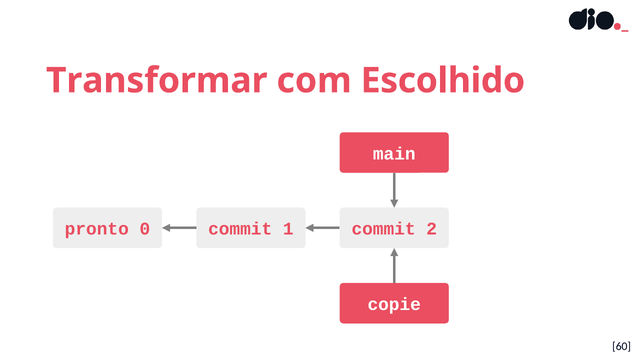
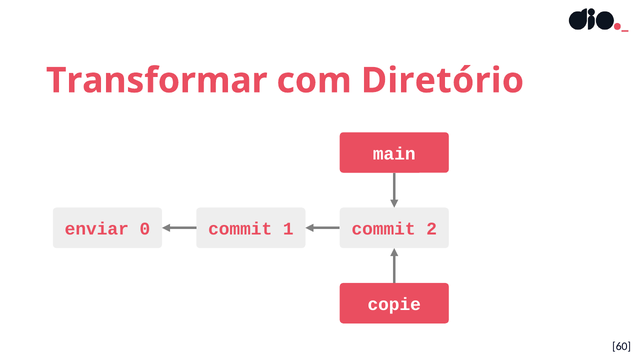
Escolhido: Escolhido -> Diretório
pronto: pronto -> enviar
